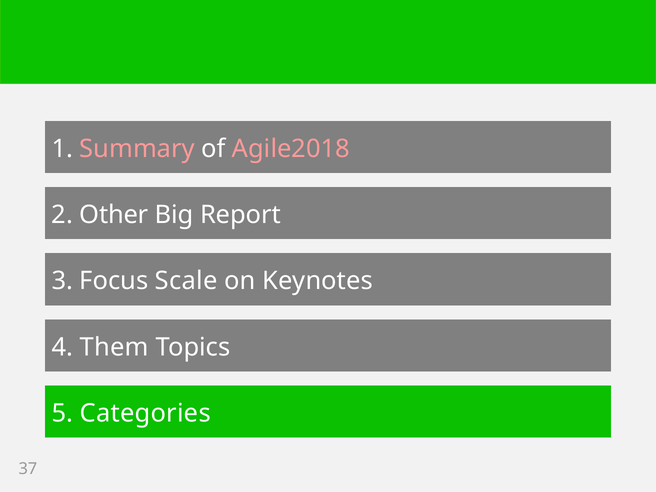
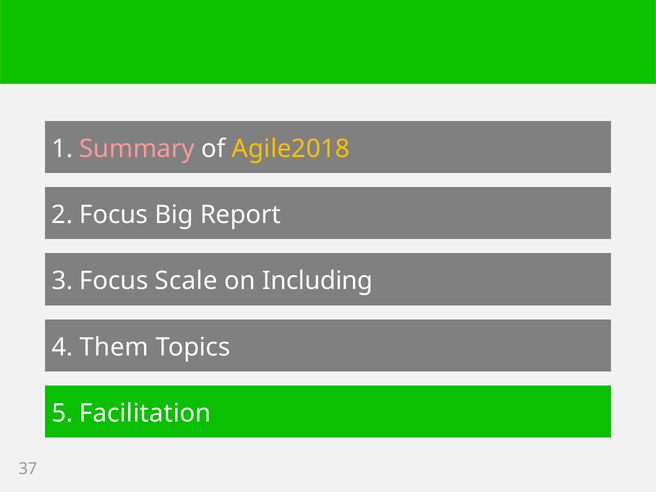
Agile2018 colour: pink -> yellow
2 Other: Other -> Focus
Keynotes: Keynotes -> Including
Categories: Categories -> Facilitation
